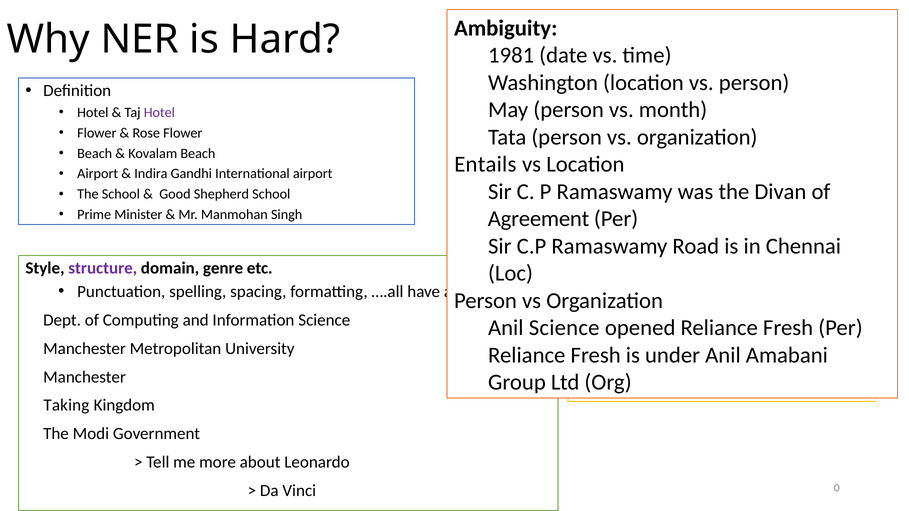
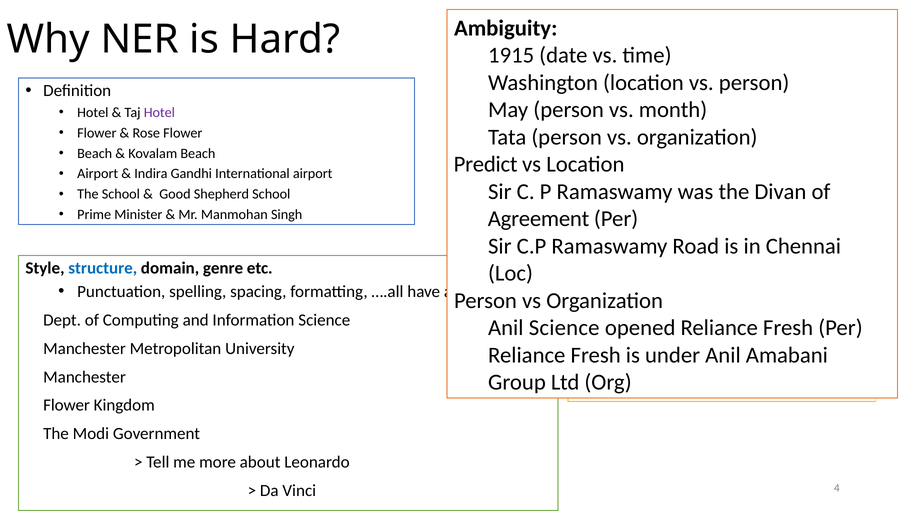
1981: 1981 -> 1915
Entails: Entails -> Predict
structure colour: purple -> blue
Taking at (66, 406): Taking -> Flower
0: 0 -> 4
